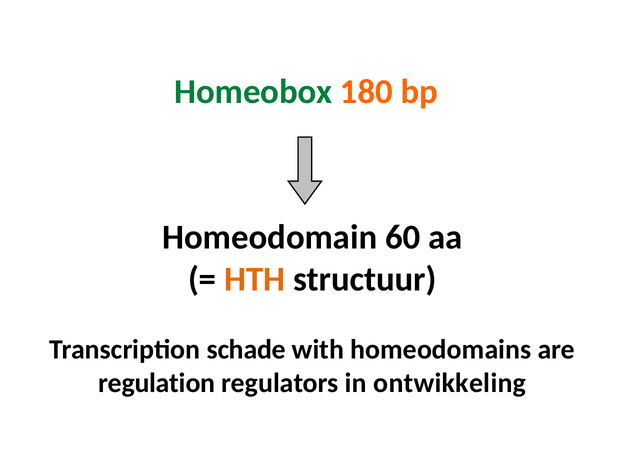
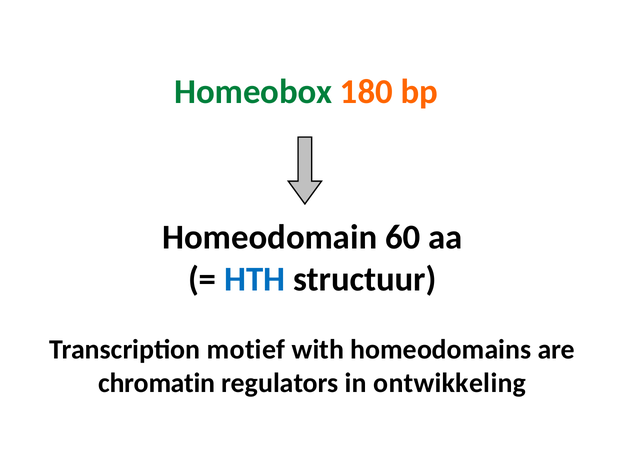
HTH colour: orange -> blue
schade: schade -> motief
regulation: regulation -> chromatin
